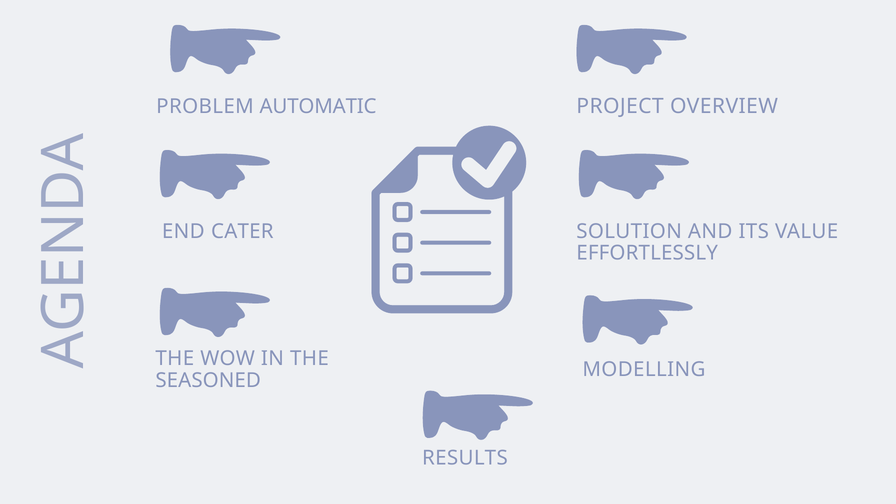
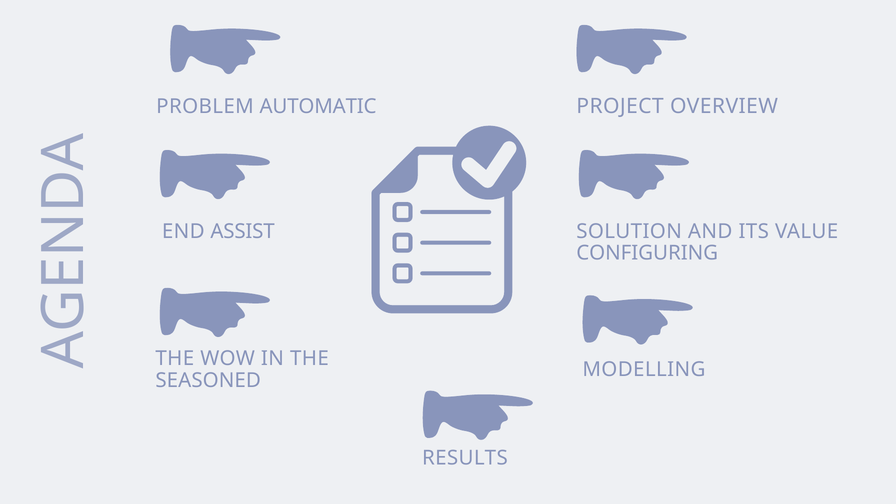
CATER: CATER -> ASSIST
EFFORTLESSLY: EFFORTLESSLY -> CONFIGURING
